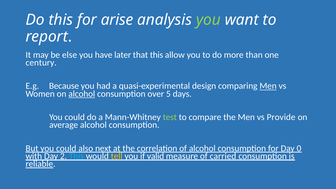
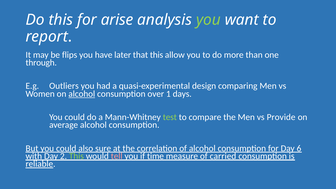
else: else -> flips
century: century -> through
Because: Because -> Outliers
Men at (268, 86) underline: present -> none
5: 5 -> 1
next: next -> sure
0: 0 -> 6
This at (76, 156) colour: light blue -> light green
tell colour: yellow -> pink
valid: valid -> time
